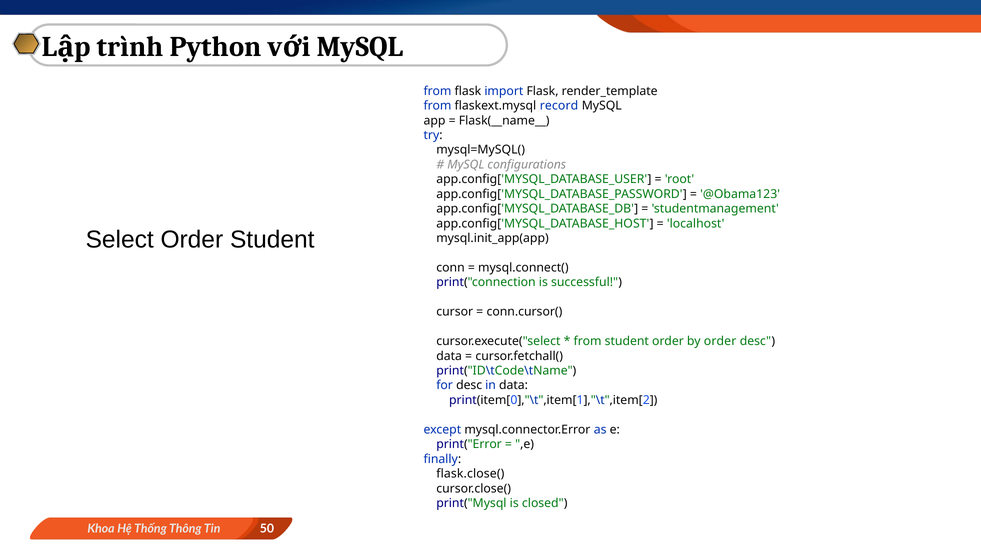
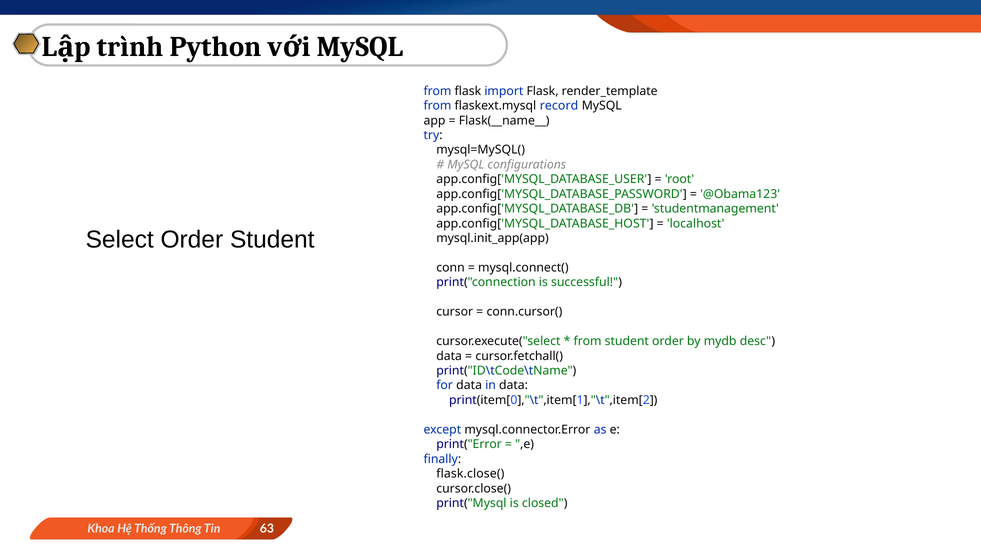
by order: order -> mydb
for desc: desc -> data
50: 50 -> 63
